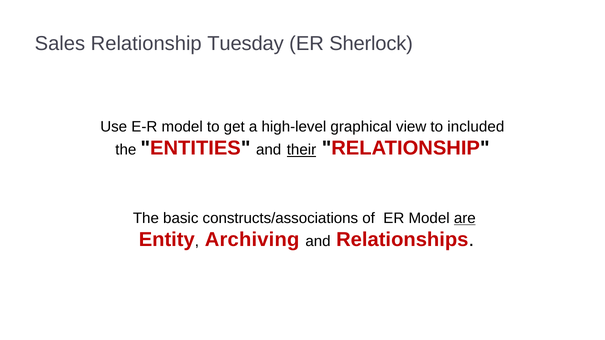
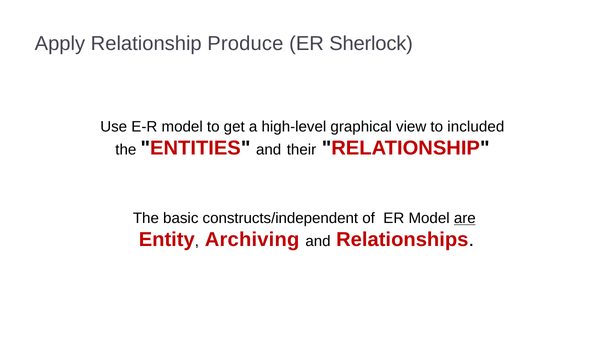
Sales: Sales -> Apply
Tuesday: Tuesday -> Produce
their underline: present -> none
constructs/associations: constructs/associations -> constructs/independent
